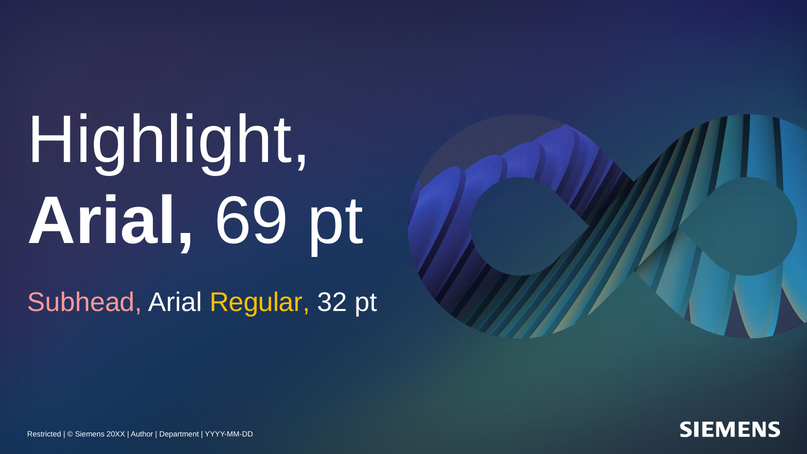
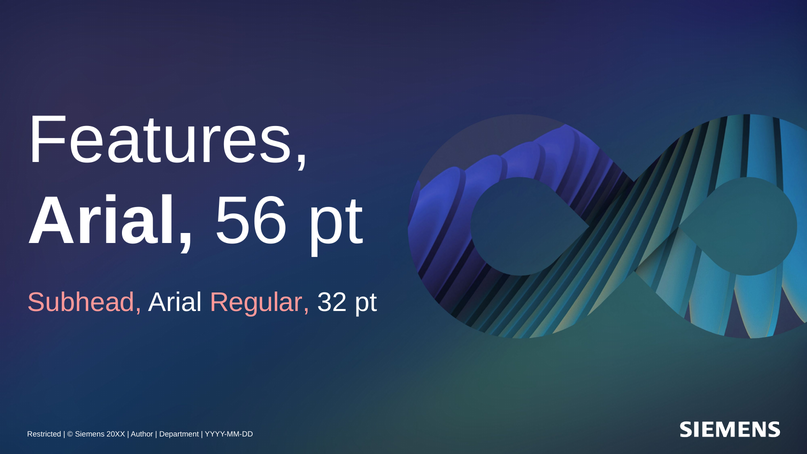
Highlight: Highlight -> Features
69: 69 -> 56
Regular colour: yellow -> pink
